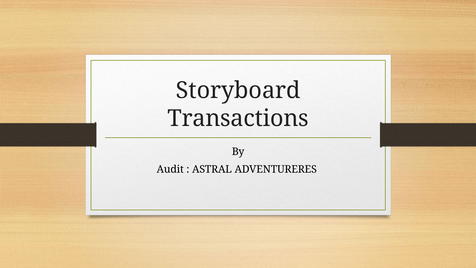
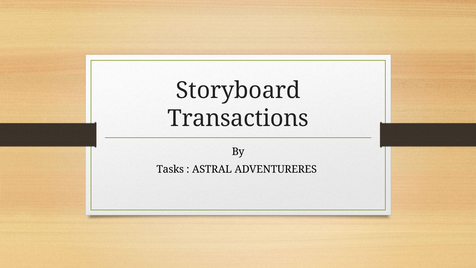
Audit: Audit -> Tasks
